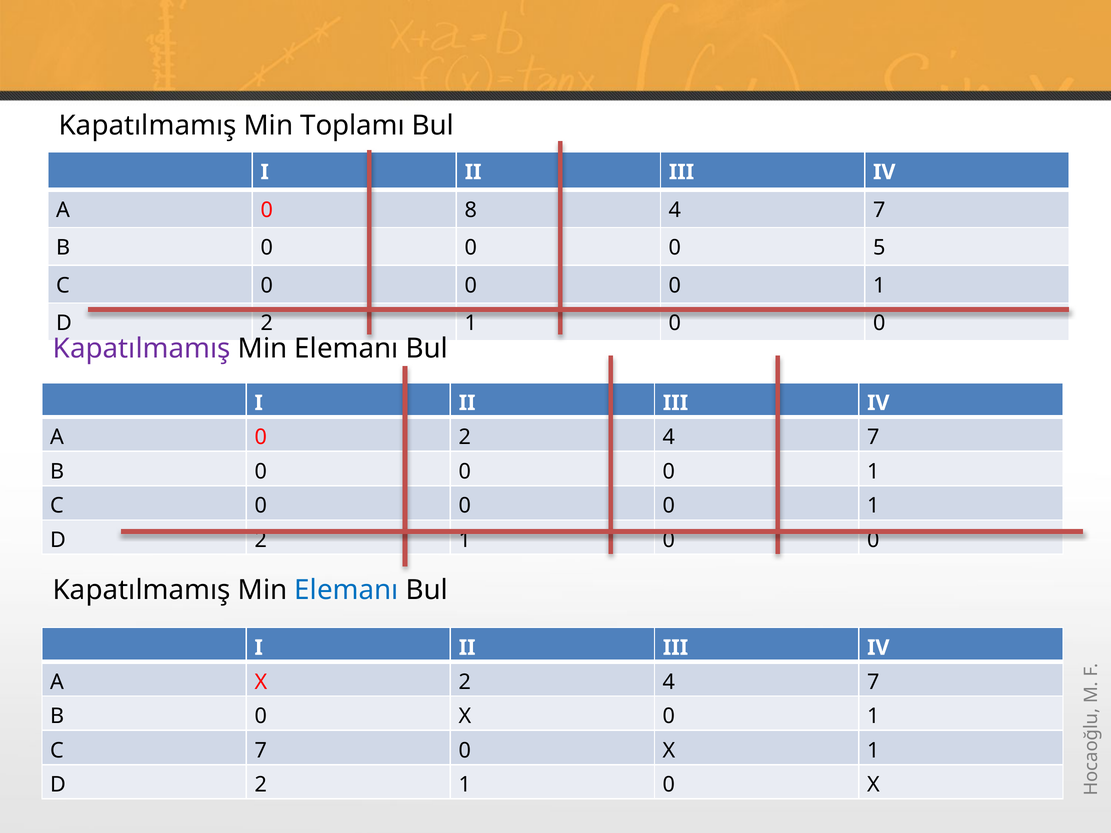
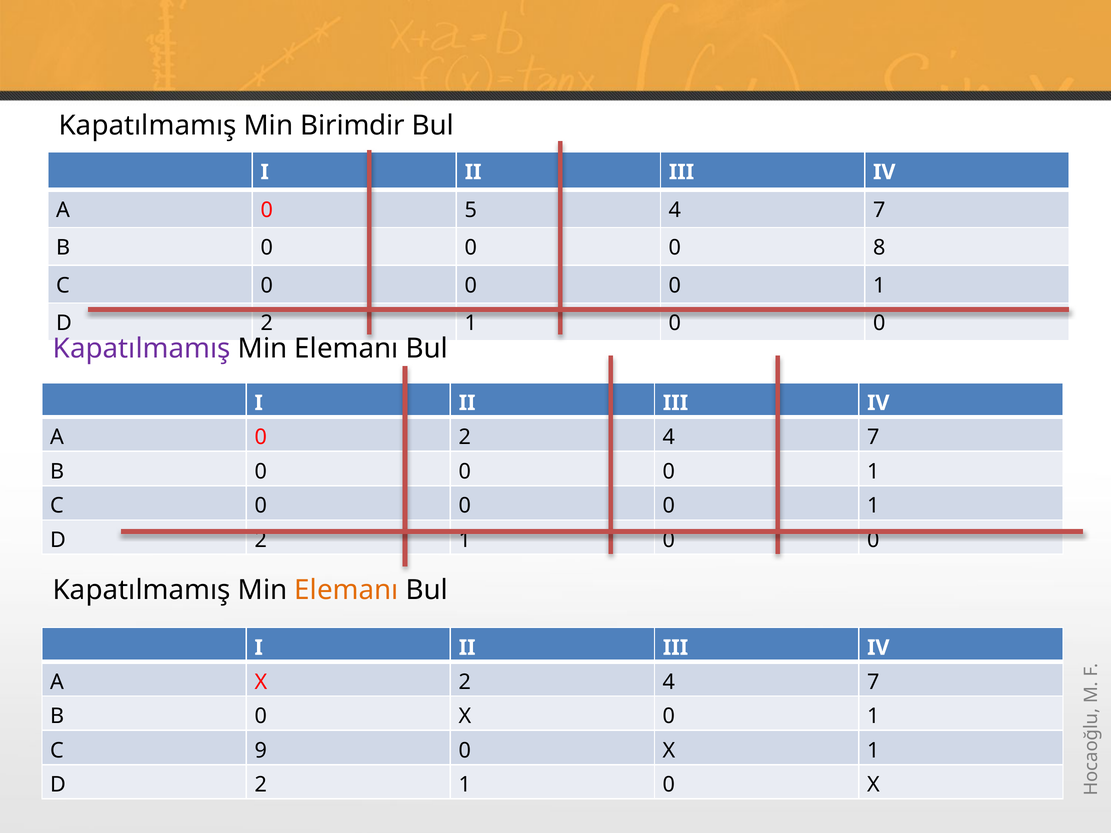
Toplamı: Toplamı -> Birimdir
8: 8 -> 5
5: 5 -> 8
Elemanı at (347, 591) colour: blue -> orange
C 7: 7 -> 9
